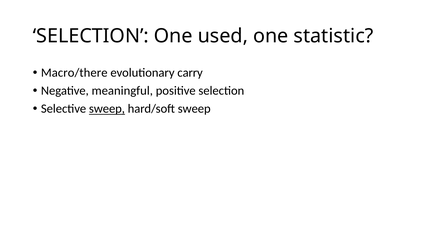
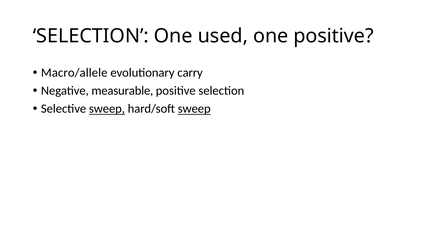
one statistic: statistic -> positive
Macro/there: Macro/there -> Macro/allele
meaningful: meaningful -> measurable
sweep at (194, 109) underline: none -> present
